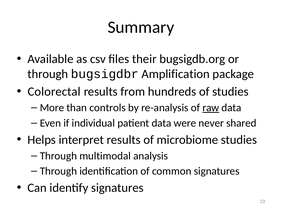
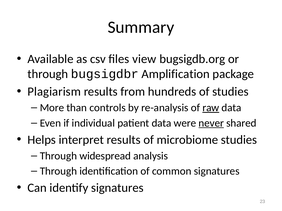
their: their -> view
Colorectal: Colorectal -> Plagiarism
never underline: none -> present
multimodal: multimodal -> widespread
